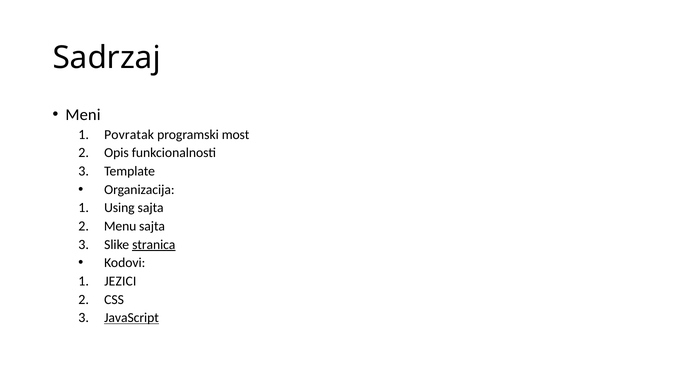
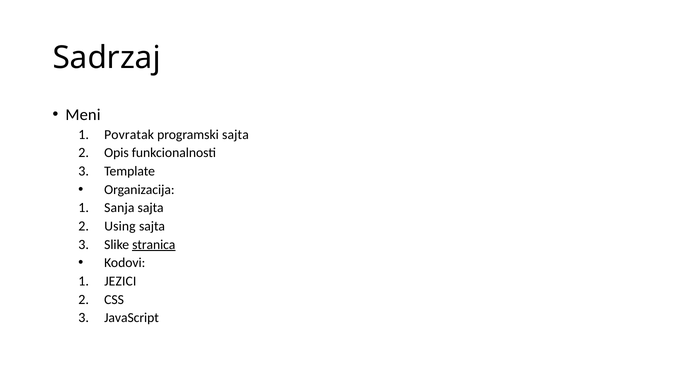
programski most: most -> sajta
Using: Using -> Sanja
Menu: Menu -> Using
JavaScript underline: present -> none
